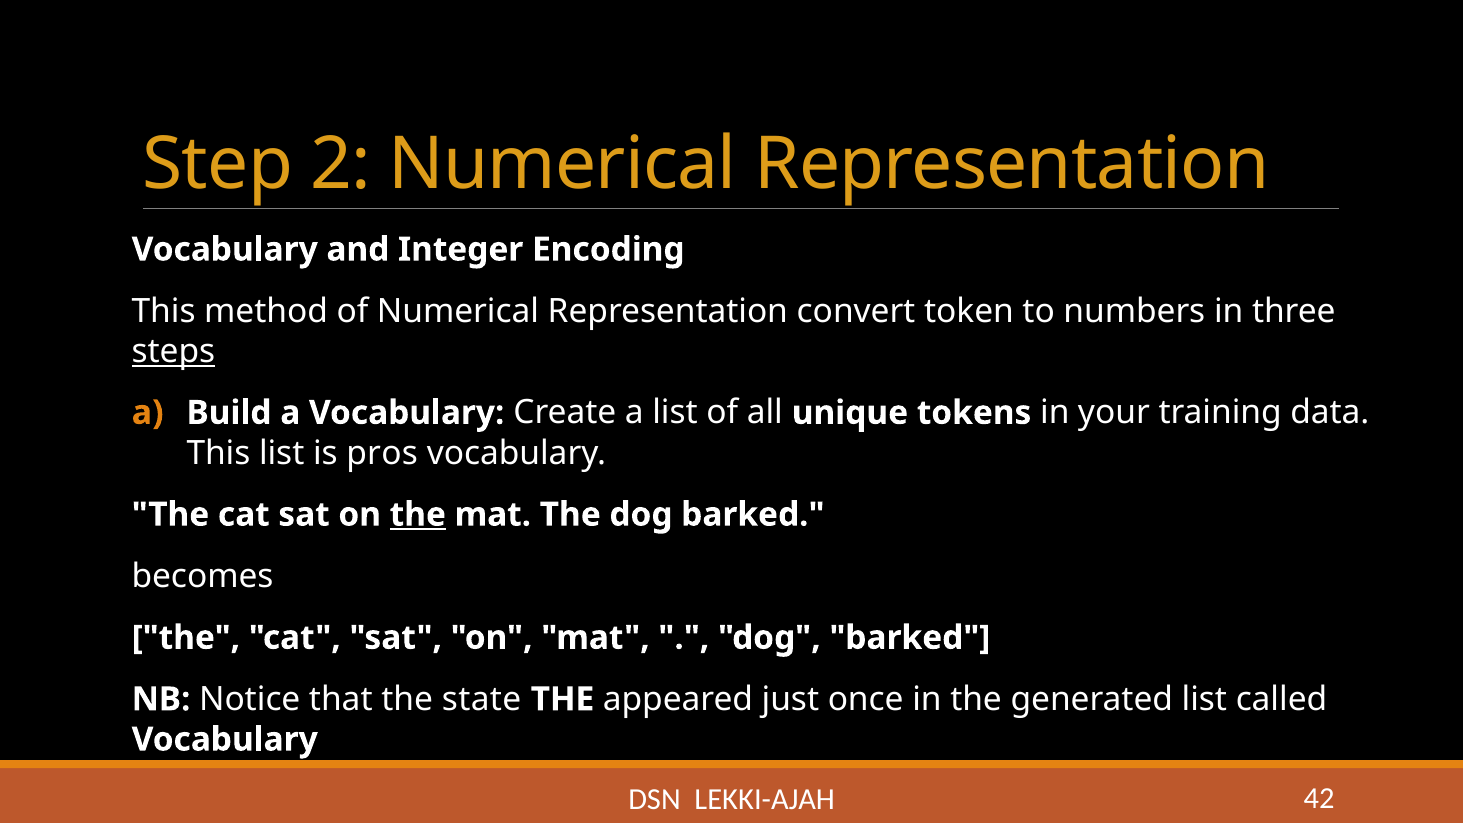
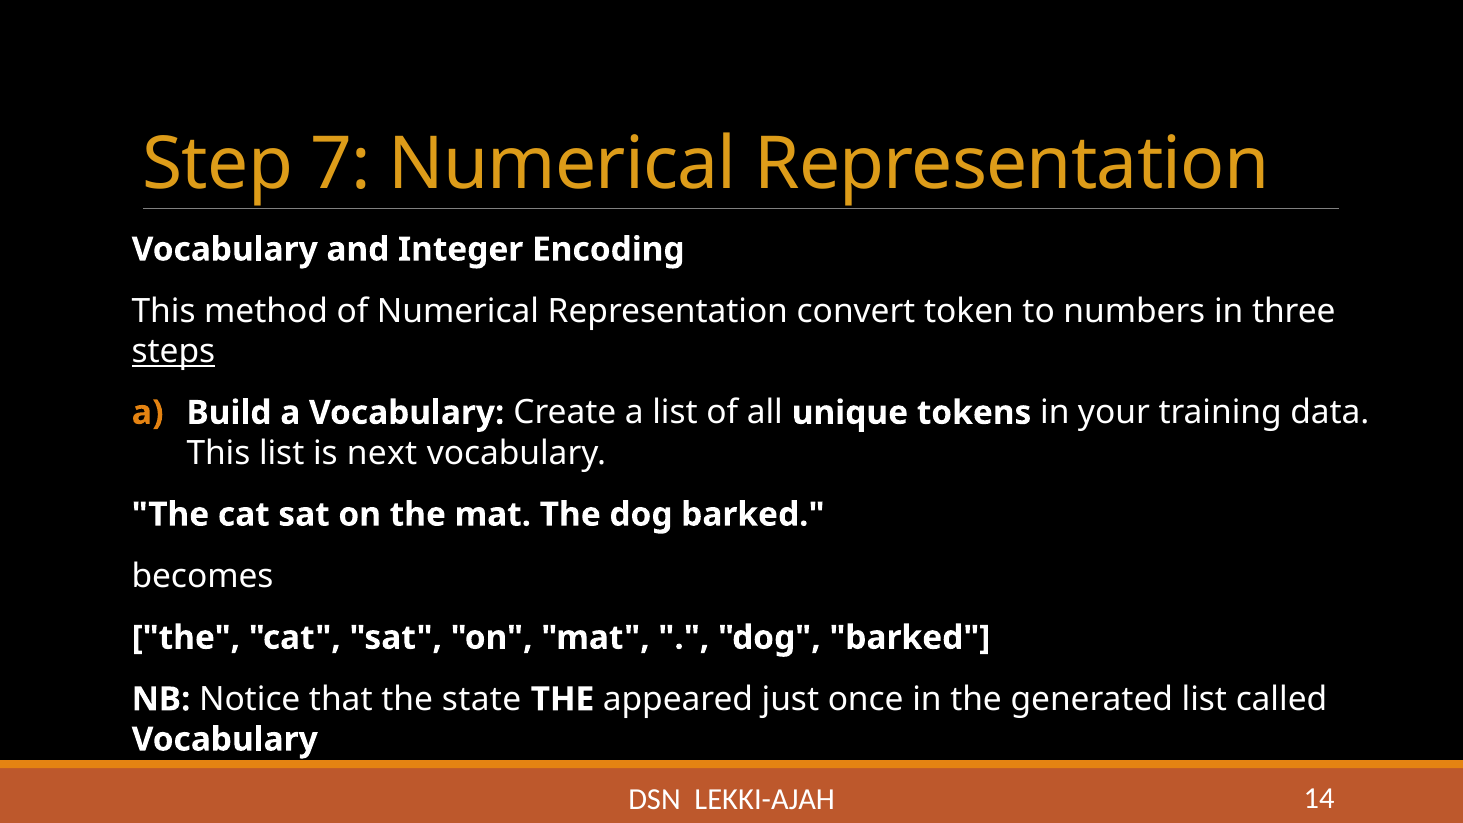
2: 2 -> 7
pros: pros -> next
the at (418, 515) underline: present -> none
42: 42 -> 14
